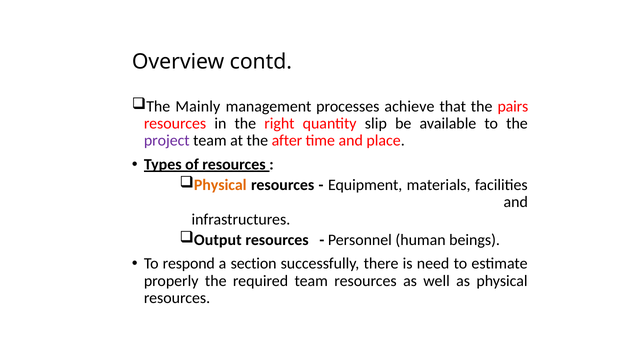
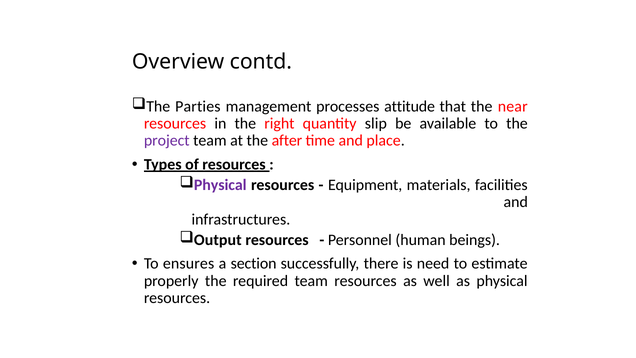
Mainly: Mainly -> Parties
achieve: achieve -> attitude
pairs: pairs -> near
Physical at (220, 185) colour: orange -> purple
respond: respond -> ensures
